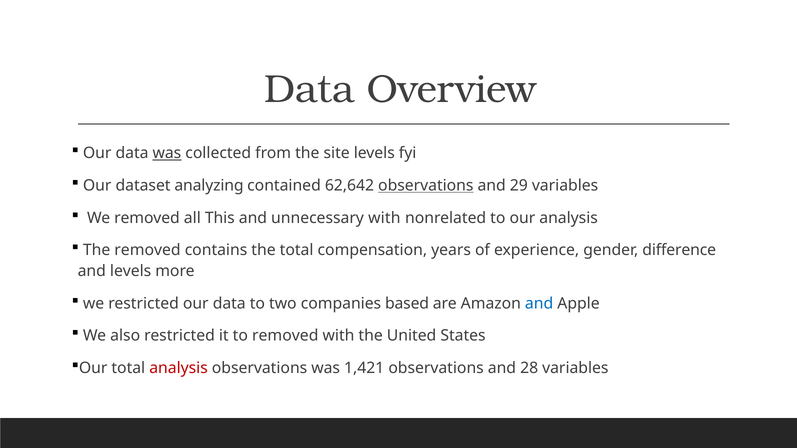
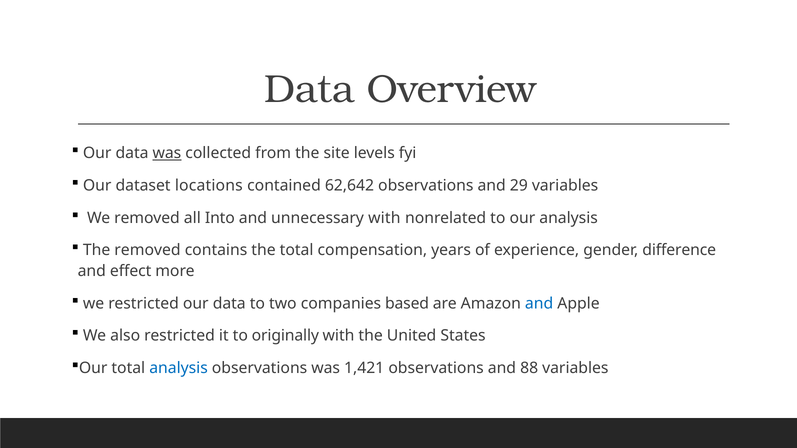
analyzing: analyzing -> locations
observations at (426, 186) underline: present -> none
This: This -> Into
and levels: levels -> effect
to removed: removed -> originally
analysis at (179, 368) colour: red -> blue
28: 28 -> 88
